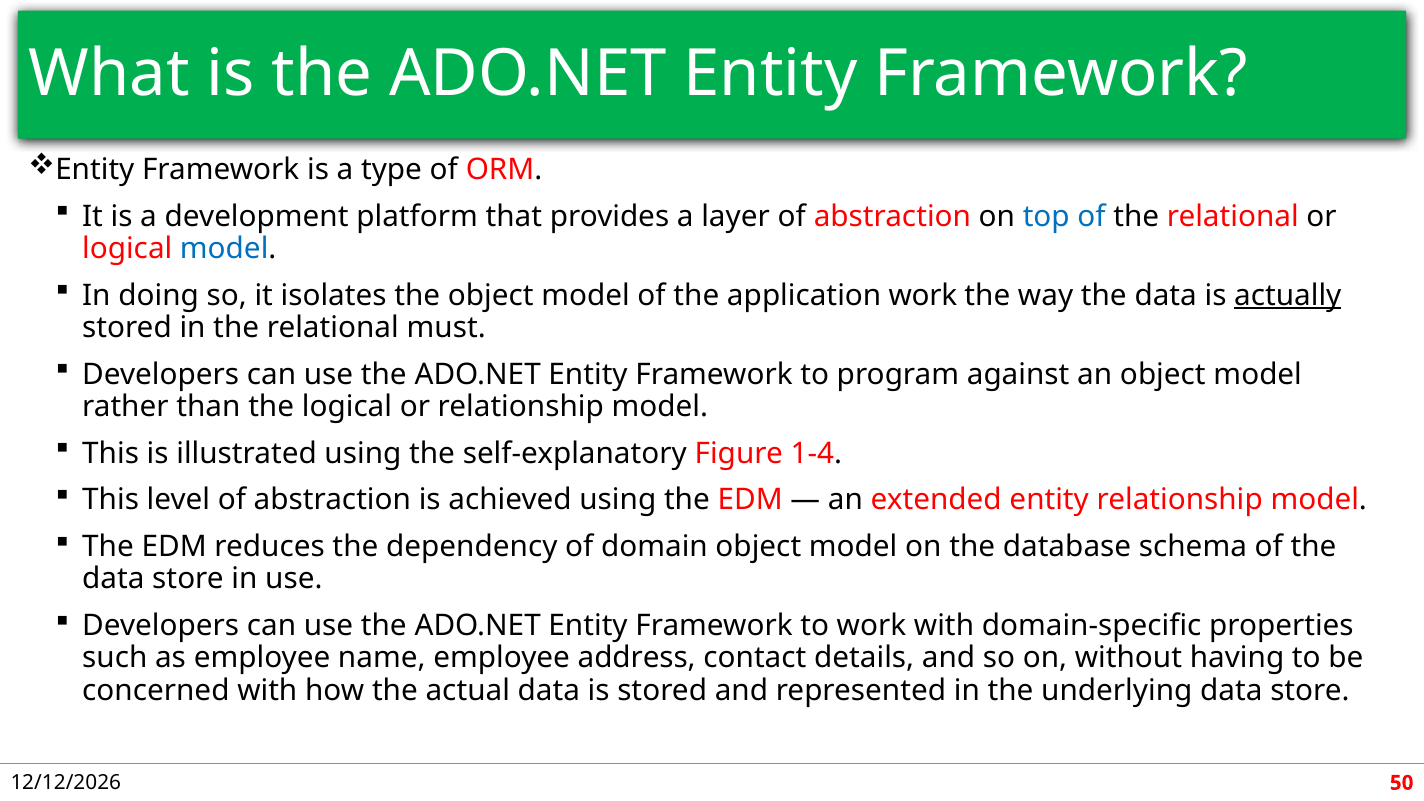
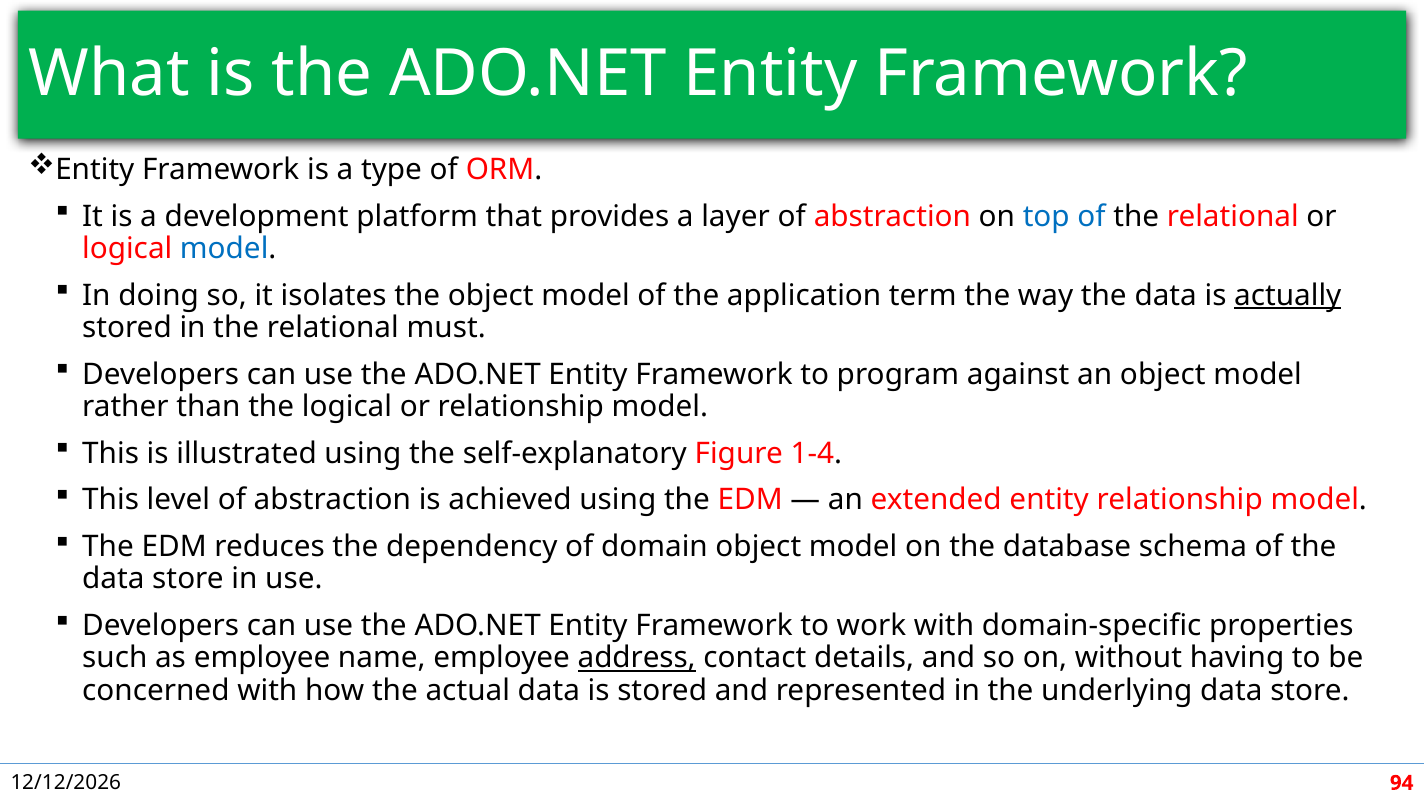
application work: work -> term
address underline: none -> present
50: 50 -> 94
